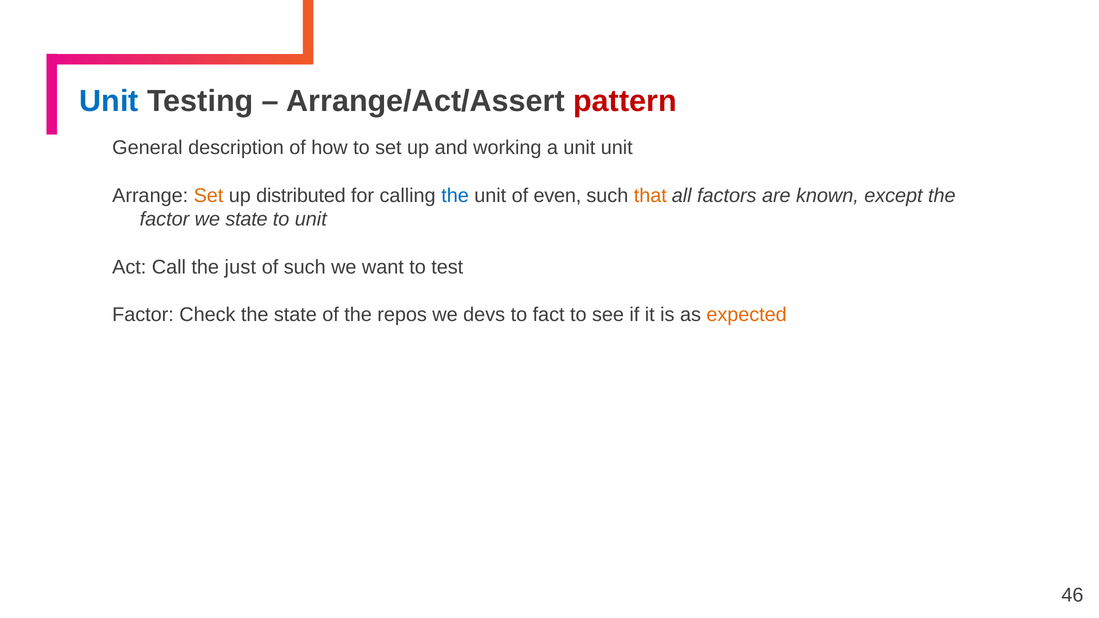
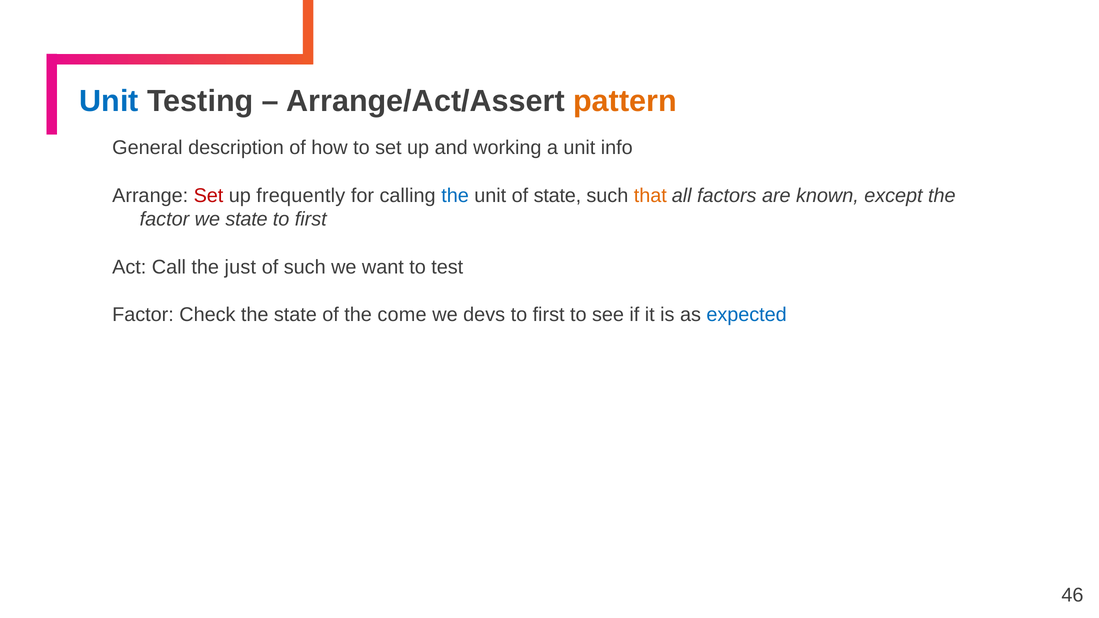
pattern colour: red -> orange
unit unit: unit -> info
Set at (208, 196) colour: orange -> red
distributed: distributed -> frequently
of even: even -> state
unit at (311, 219): unit -> first
repos: repos -> come
fact at (549, 315): fact -> first
expected colour: orange -> blue
